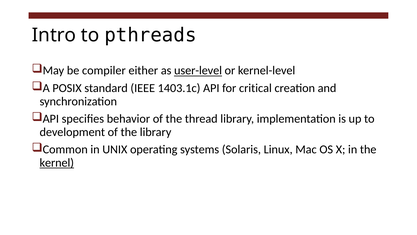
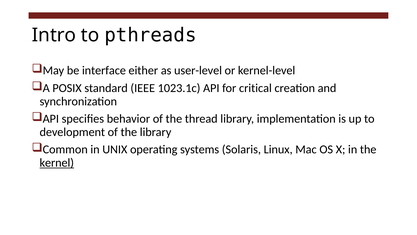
compiler: compiler -> interface
user-level underline: present -> none
1403.1c: 1403.1c -> 1023.1c
